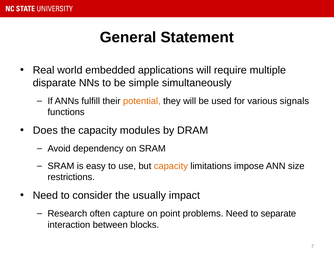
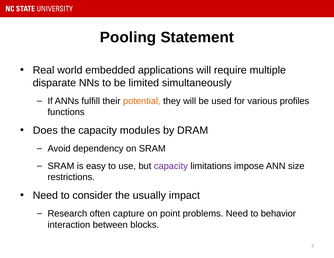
General: General -> Pooling
simple: simple -> limited
signals: signals -> profiles
capacity at (171, 166) colour: orange -> purple
separate: separate -> behavior
